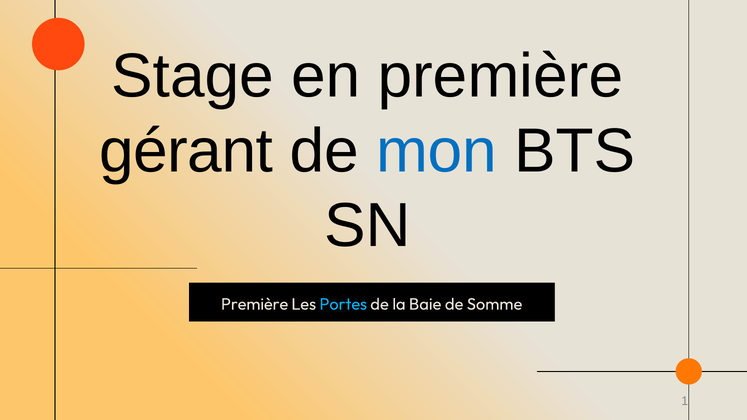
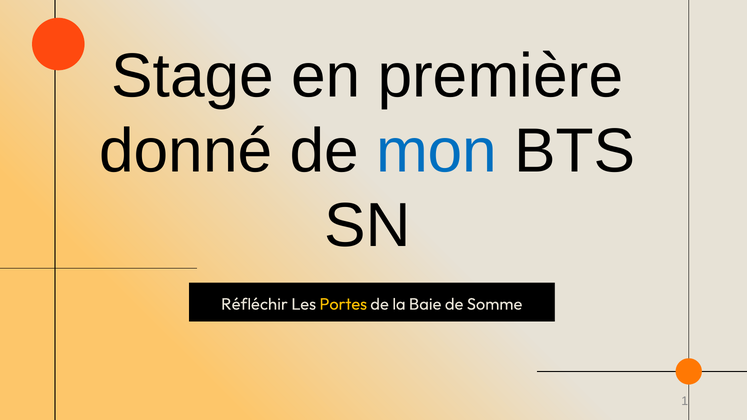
gérant: gérant -> donné
Première at (255, 304): Première -> Réfléchir
Portes colour: light blue -> yellow
